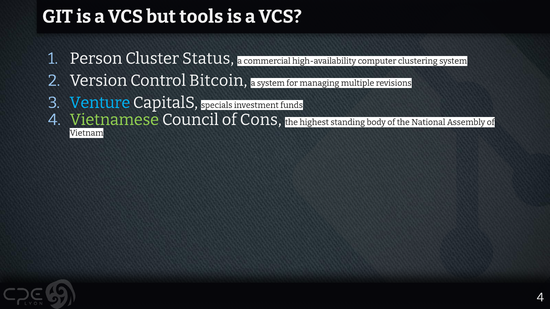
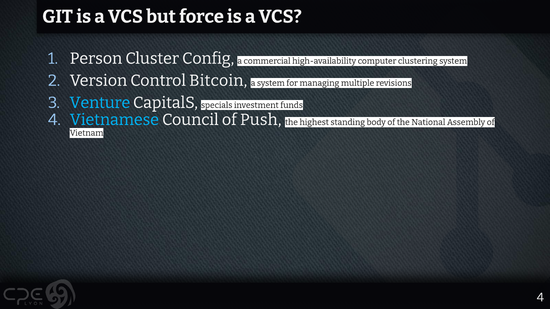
tools: tools -> force
Status: Status -> Config
Vietnamese colour: light green -> light blue
Cons: Cons -> Push
